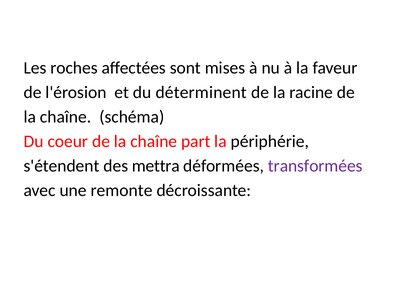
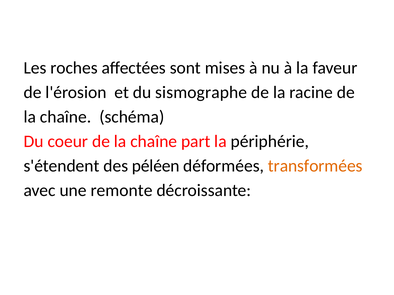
déterminent: déterminent -> sismographe
mettra: mettra -> péléen
transformées colour: purple -> orange
